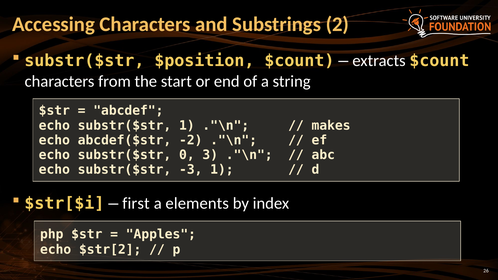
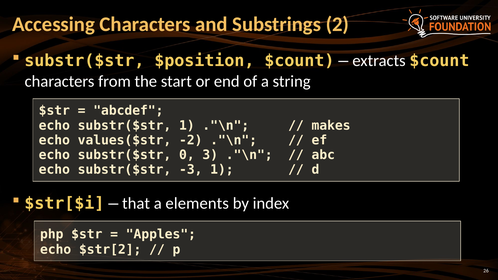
abcdef($str: abcdef($str -> values($str
first: first -> that
